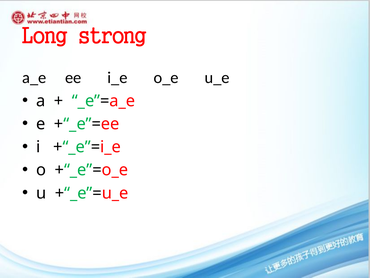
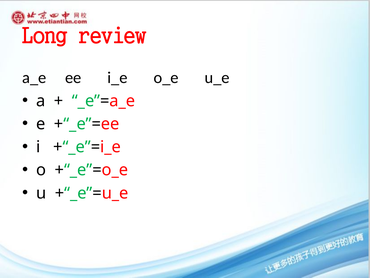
strong: strong -> review
